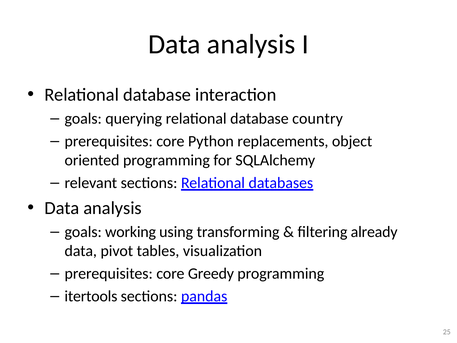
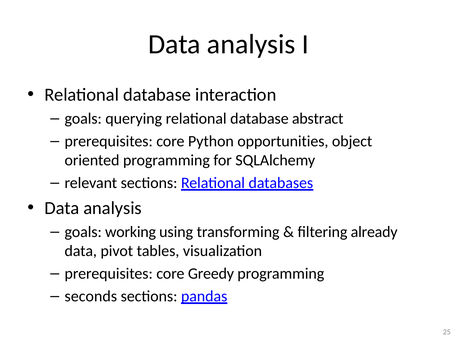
country: country -> abstract
replacements: replacements -> opportunities
itertools: itertools -> seconds
